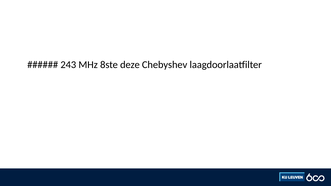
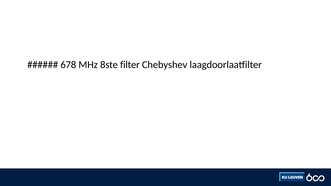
243: 243 -> 678
deze: deze -> filter
